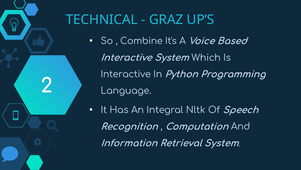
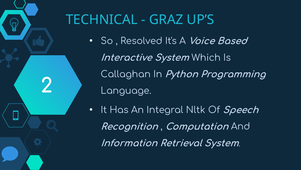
Combine: Combine -> Resolved
Interactive at (126, 74): Interactive -> Callaghan
